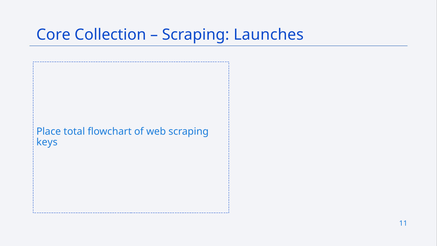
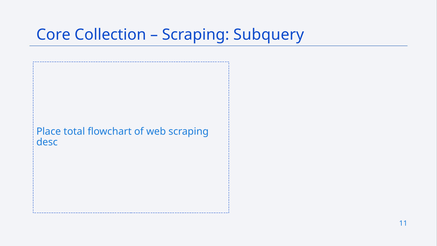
Launches: Launches -> Subquery
keys: keys -> desc
